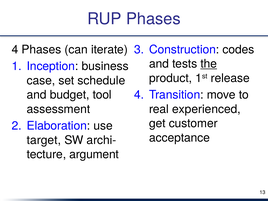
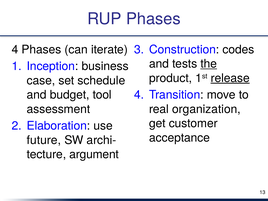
release underline: none -> present
experienced: experienced -> organization
target: target -> future
